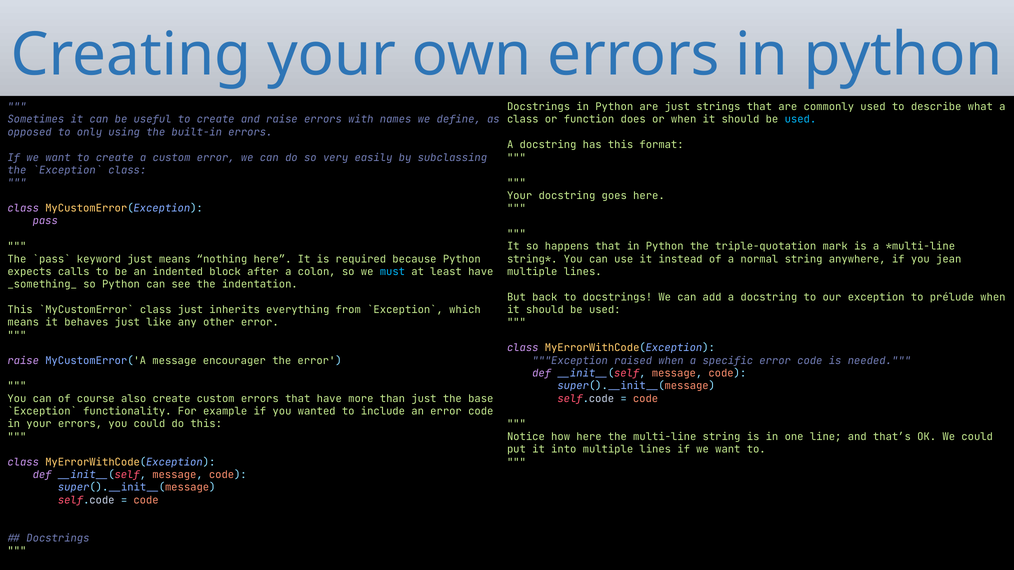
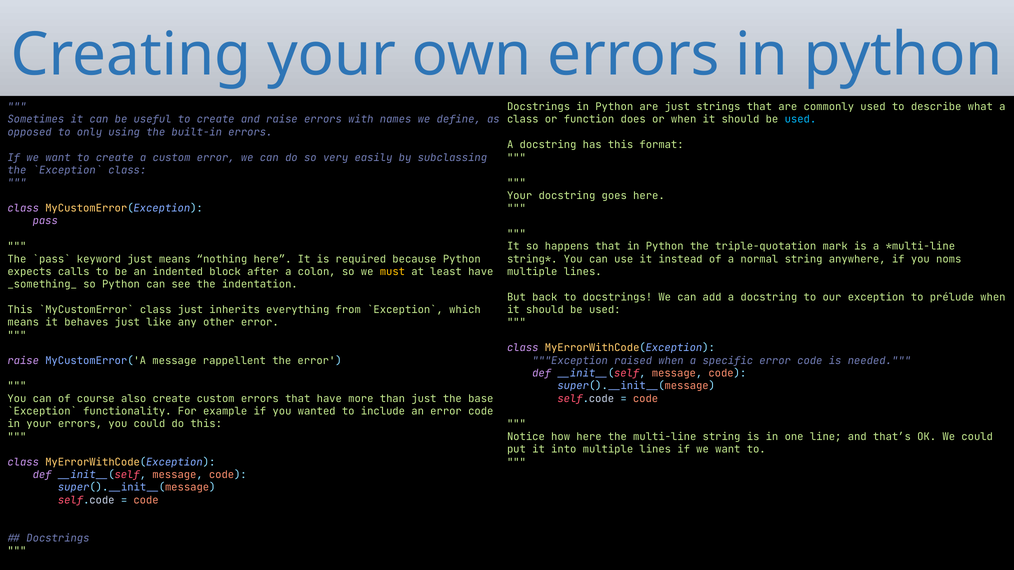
jean: jean -> noms
must colour: light blue -> yellow
encourager: encourager -> rappellent
